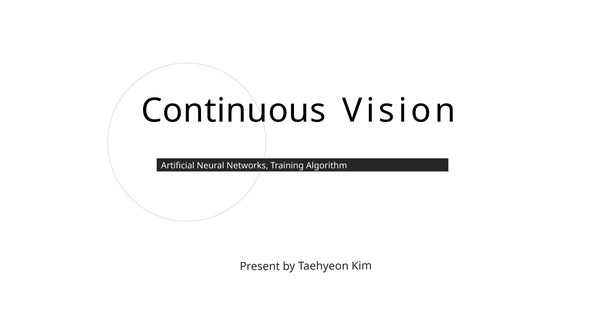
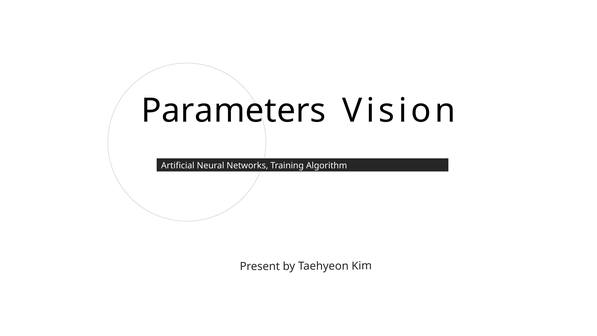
Continuous: Continuous -> Parameters
